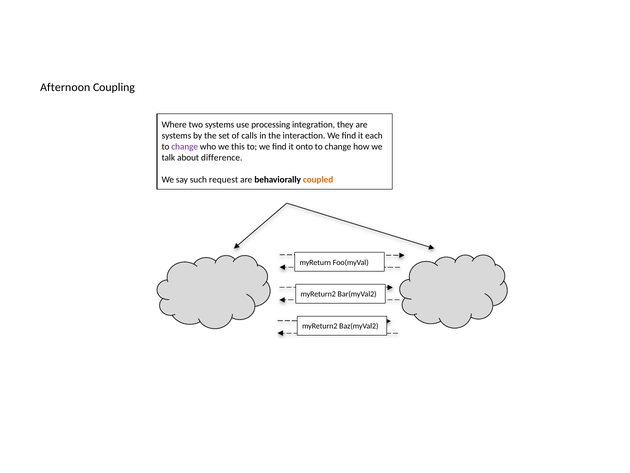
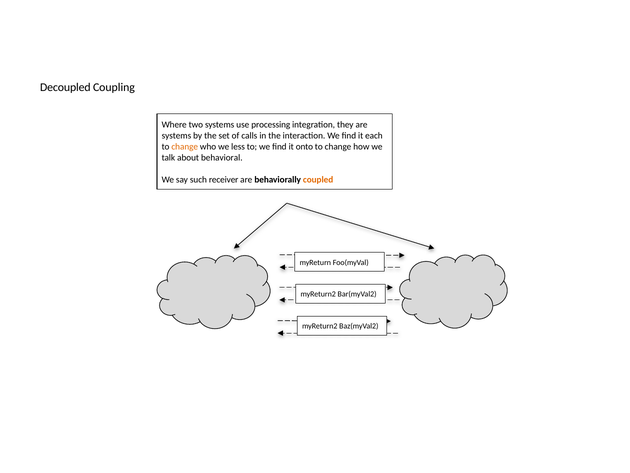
Afternoon: Afternoon -> Decoupled
change at (185, 147) colour: purple -> orange
this: this -> less
difference: difference -> behavioral
request: request -> receiver
